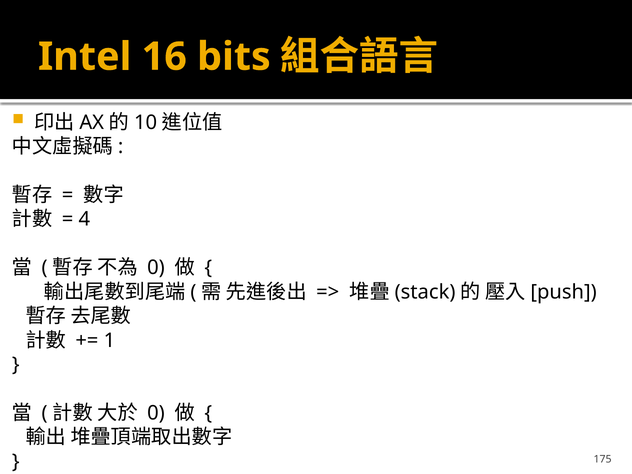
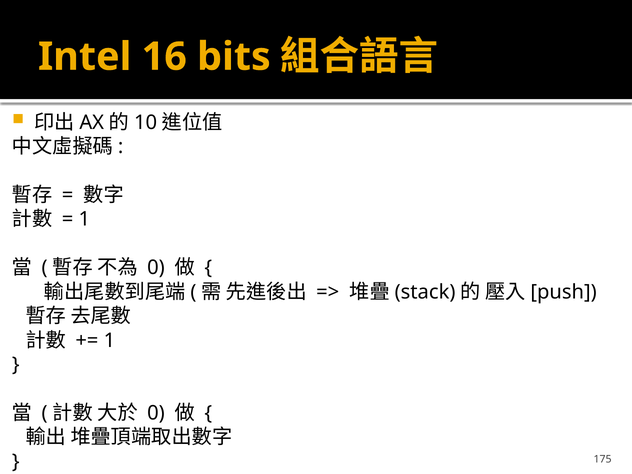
4 at (84, 219): 4 -> 1
